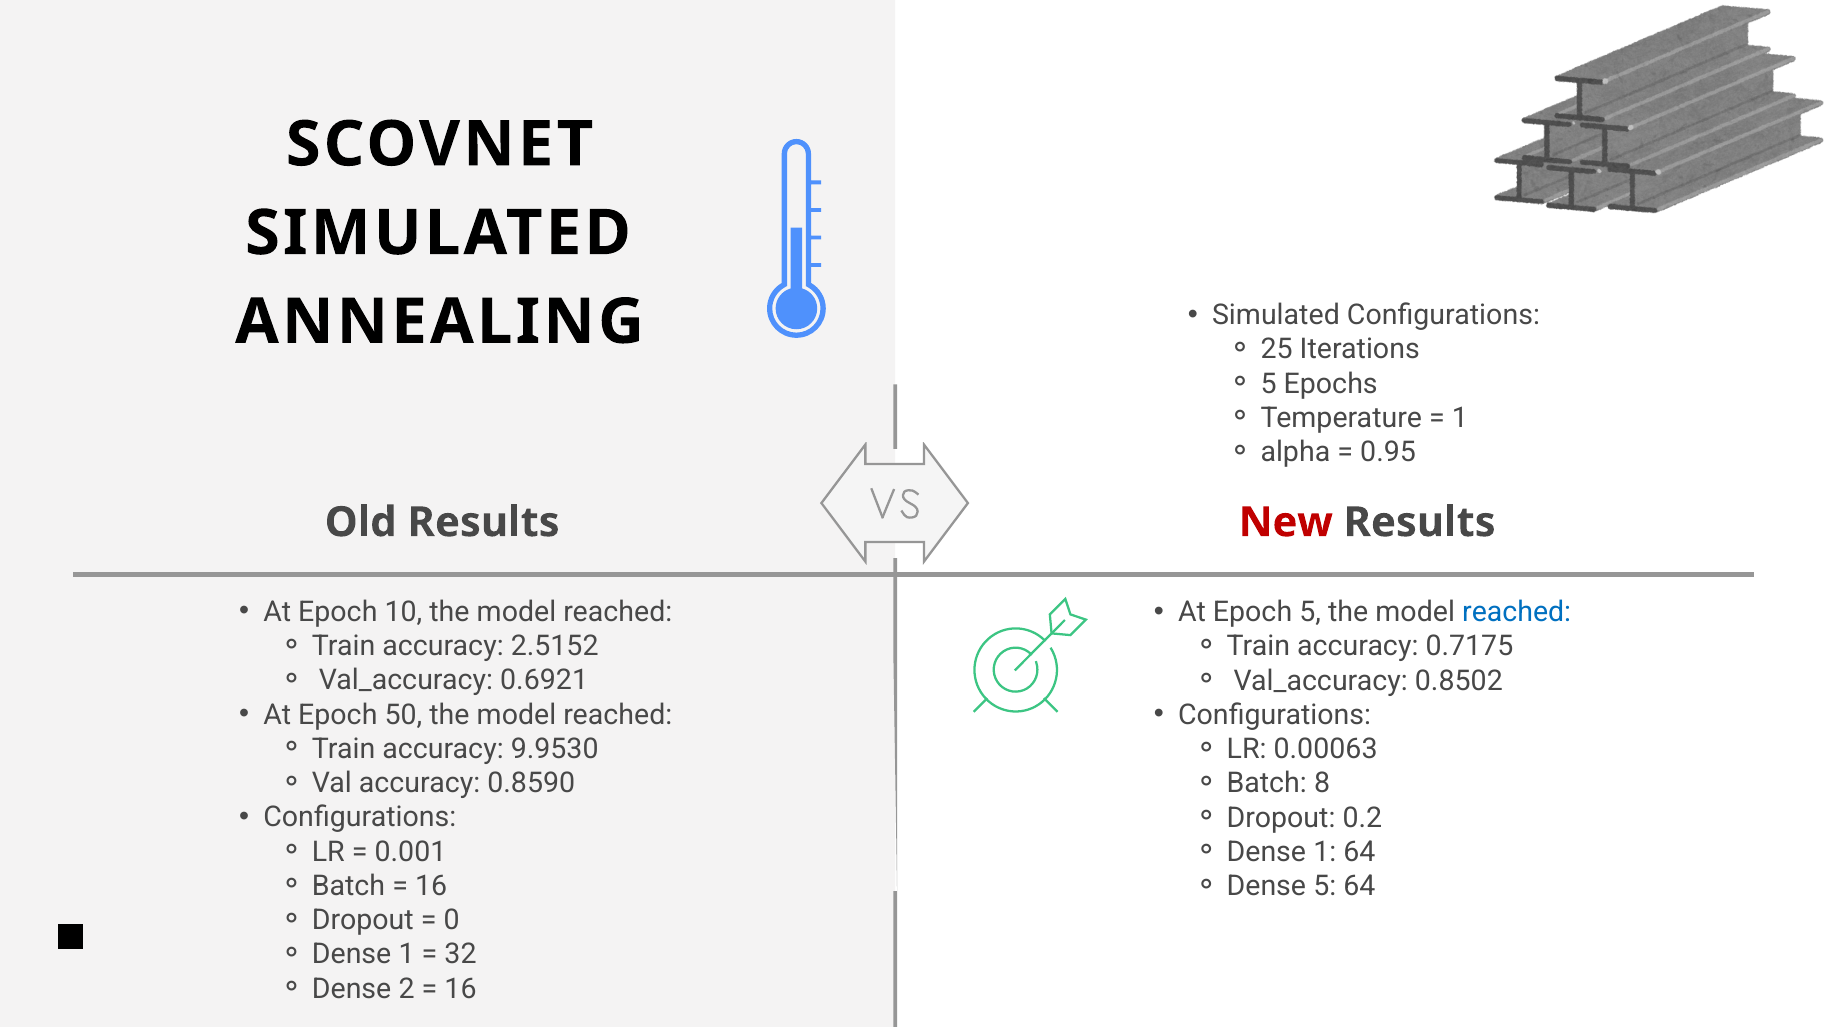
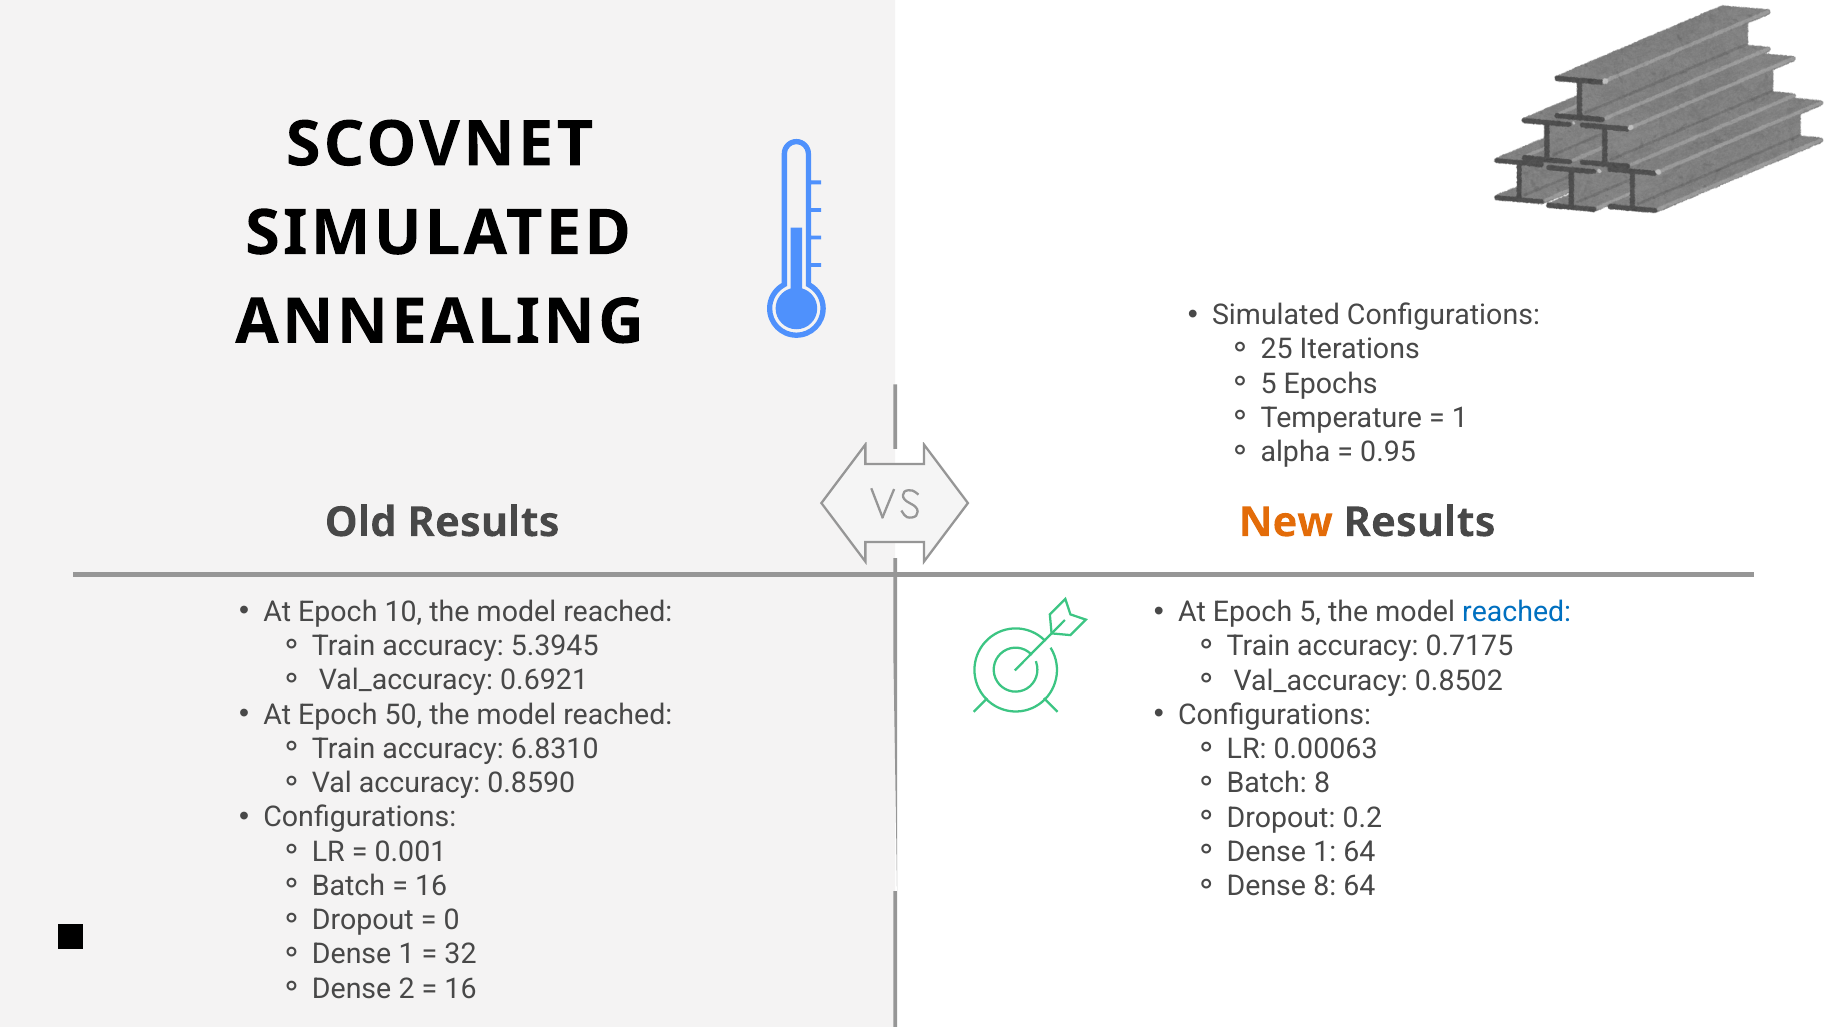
New colour: red -> orange
2.5152: 2.5152 -> 5.3945
9.9530: 9.9530 -> 6.8310
Dense 5: 5 -> 8
